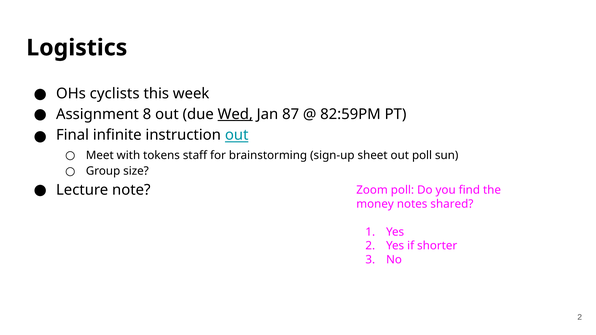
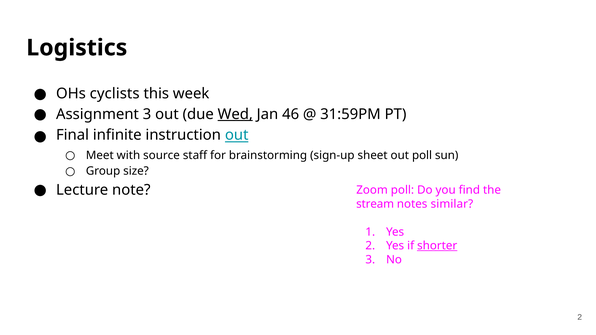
Assignment 8: 8 -> 3
87: 87 -> 46
82:59PM: 82:59PM -> 31:59PM
tokens: tokens -> source
money: money -> stream
shared: shared -> similar
shorter underline: none -> present
